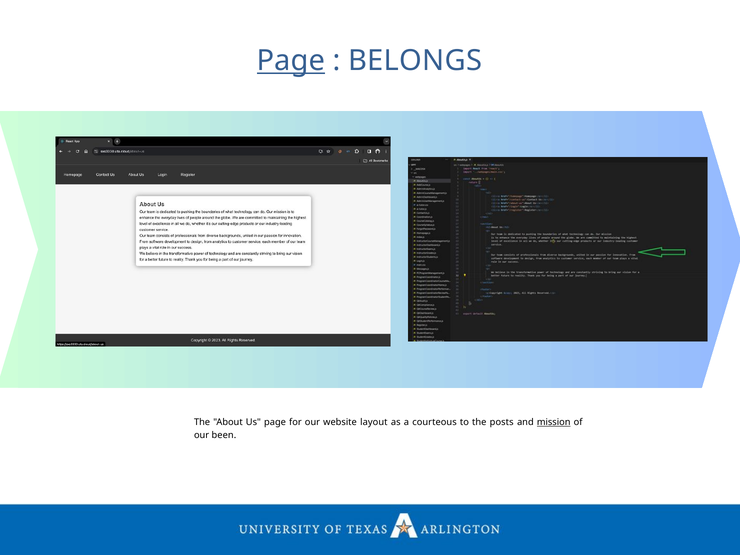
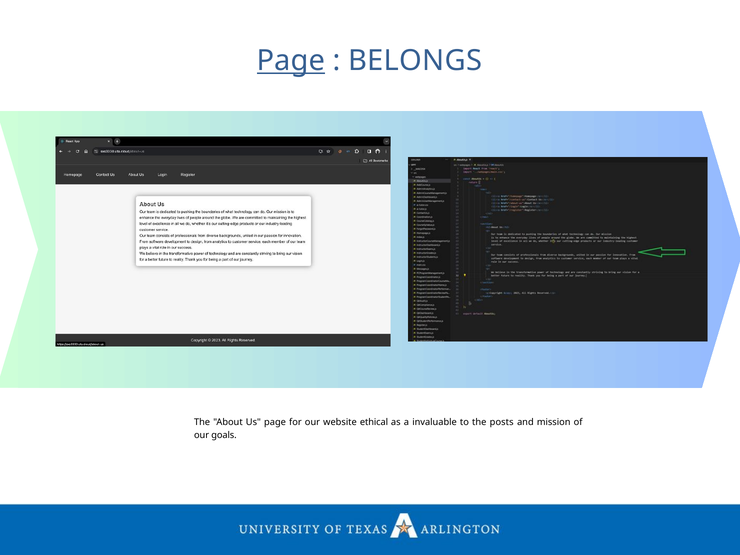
layout: layout -> ethical
courteous: courteous -> invaluable
mission underline: present -> none
been: been -> goals
